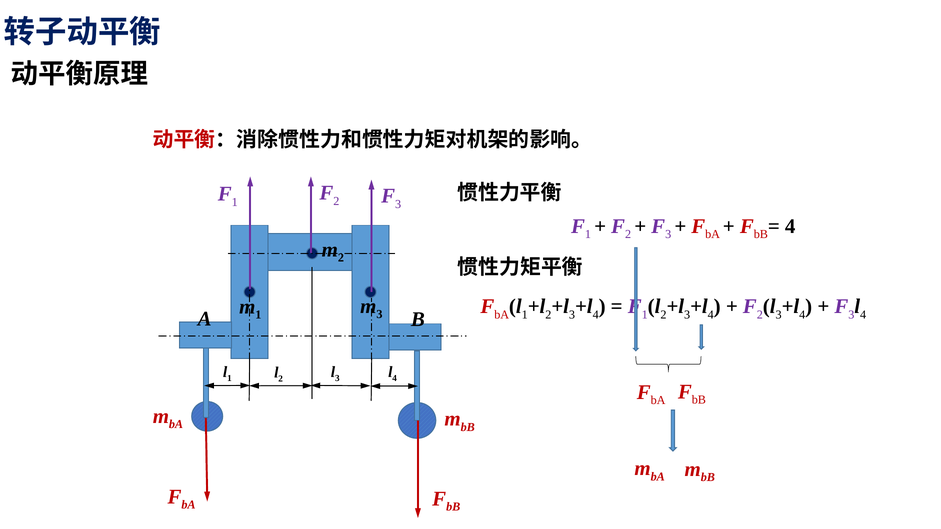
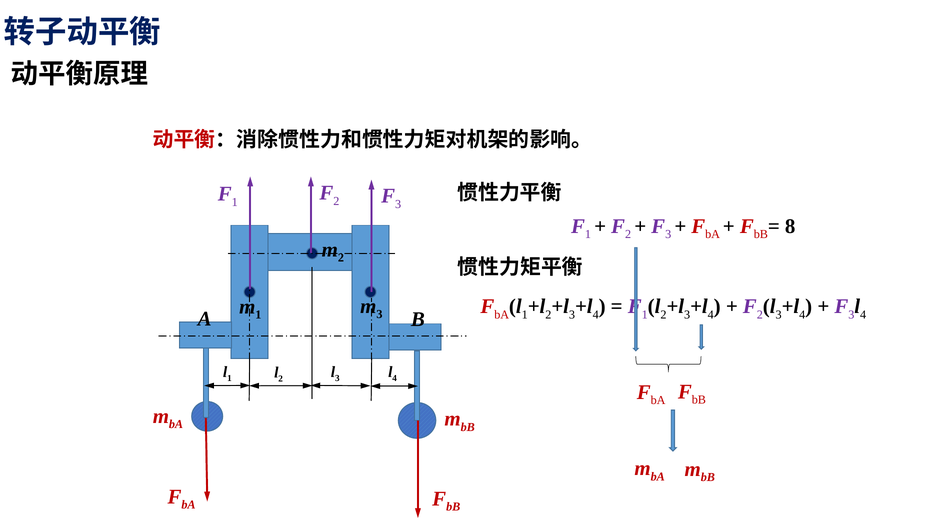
4 at (790, 226): 4 -> 8
